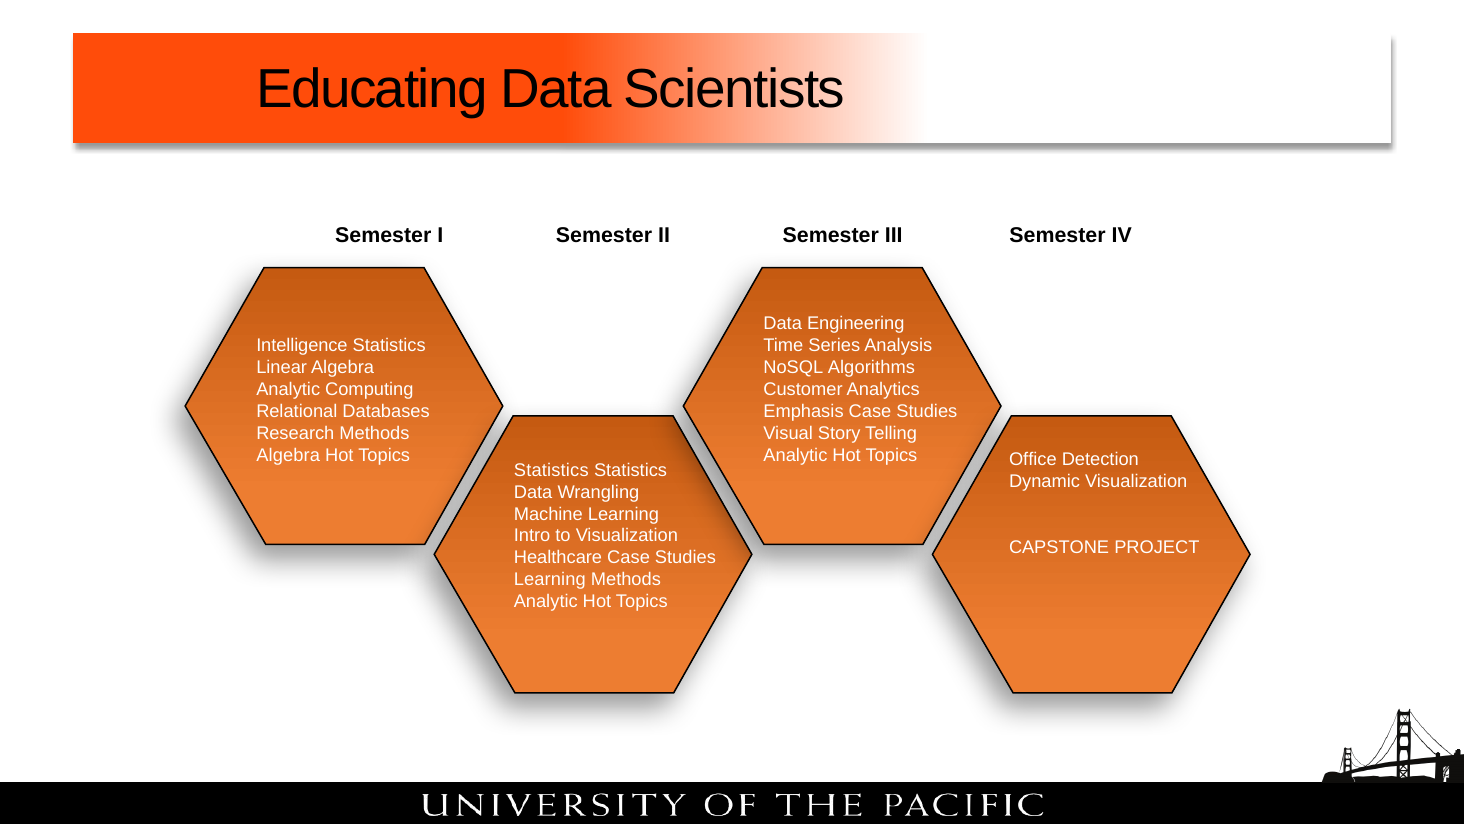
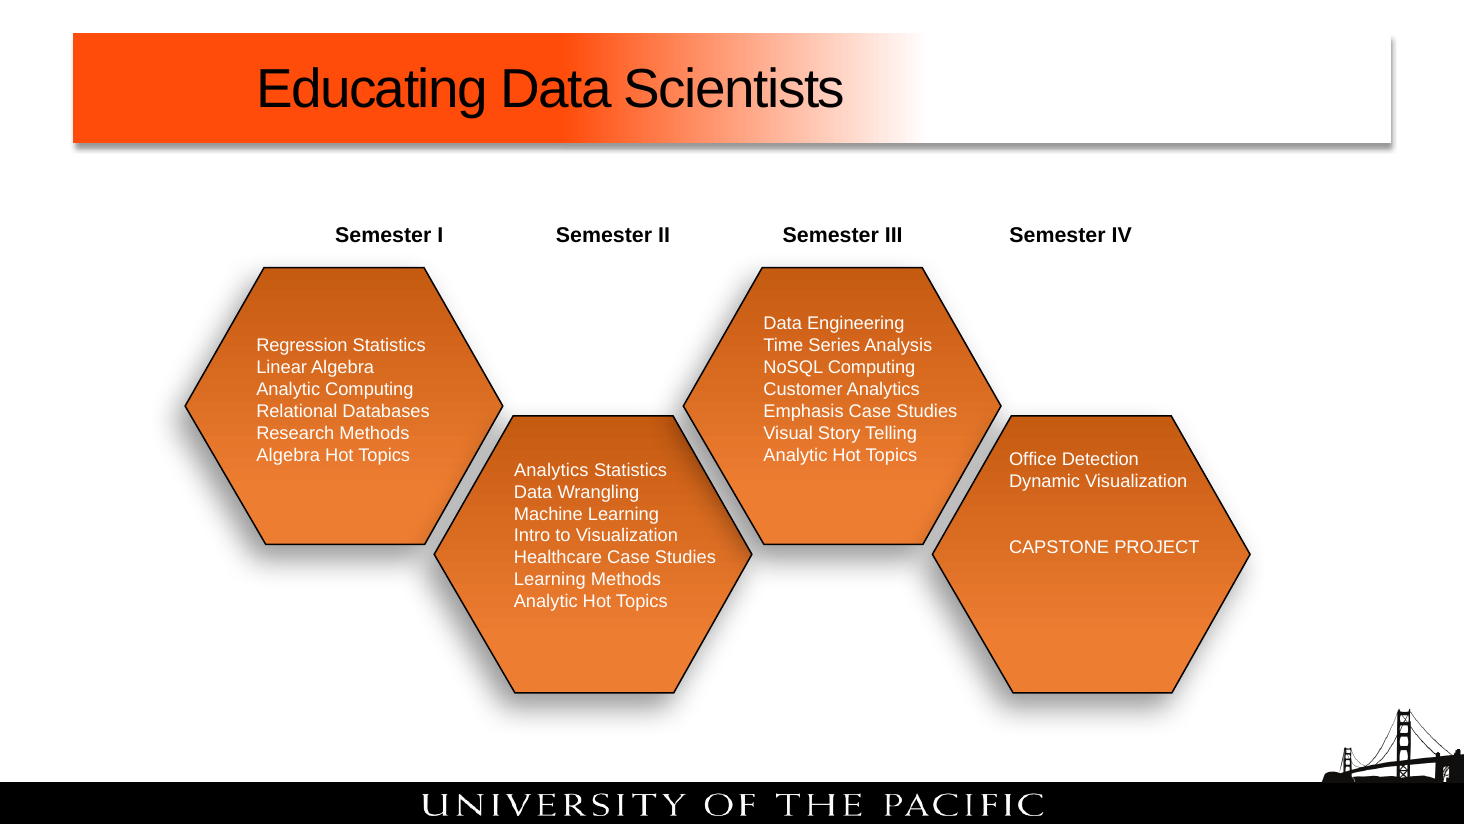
Intelligence: Intelligence -> Regression
NoSQL Algorithms: Algorithms -> Computing
Statistics at (551, 470): Statistics -> Analytics
